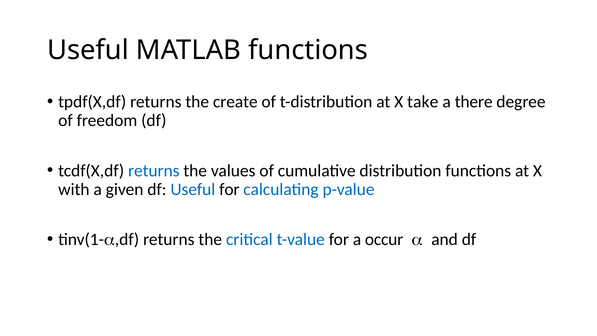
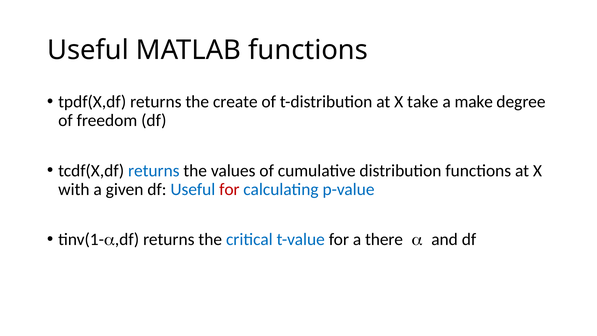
there: there -> make
for at (229, 189) colour: black -> red
occur: occur -> there
